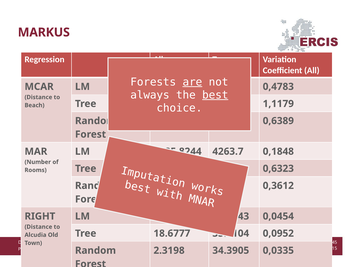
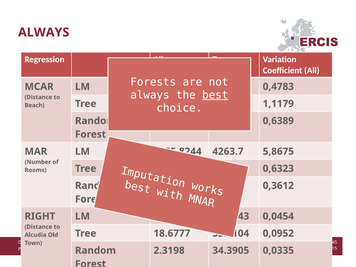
MARKUS at (44, 32): MARKUS -> ALWAYS
are underline: present -> none
0,1848: 0,1848 -> 5,8675
